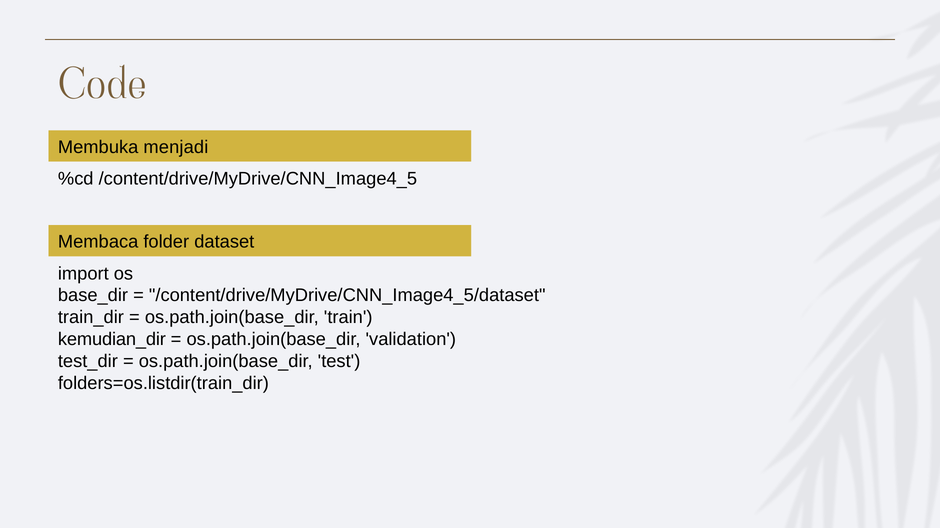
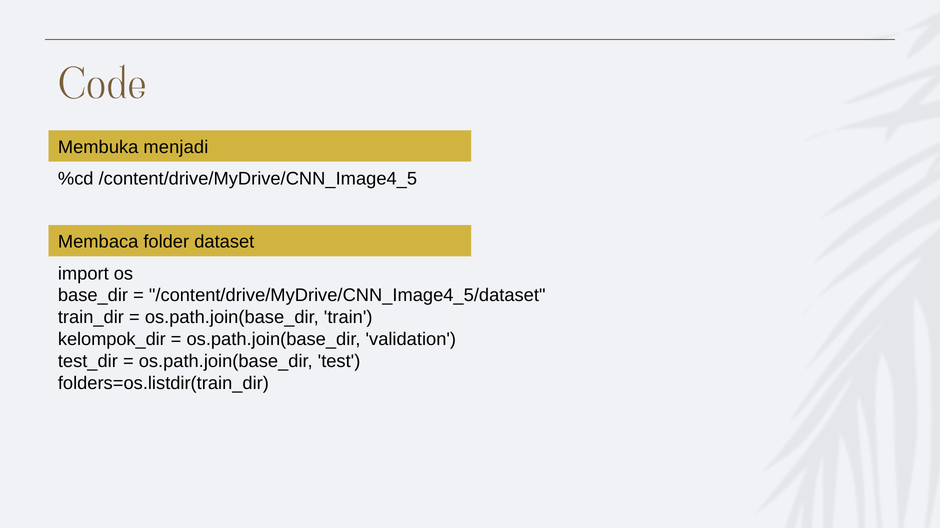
kemudian_dir: kemudian_dir -> kelompok_dir
